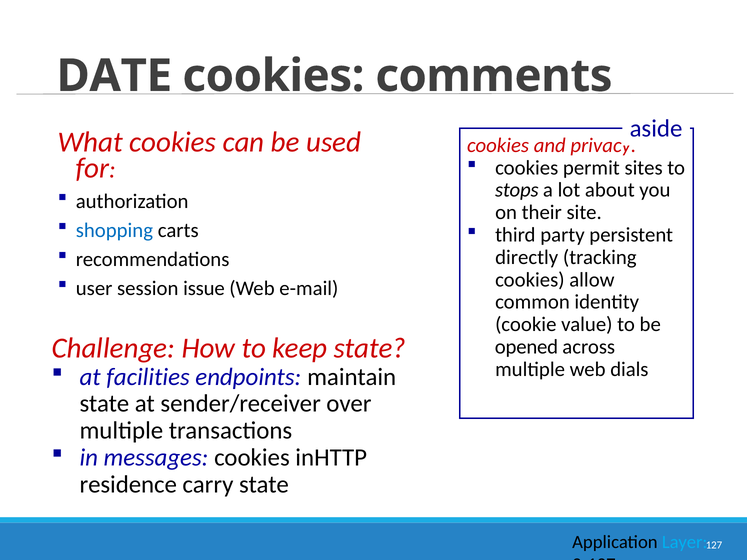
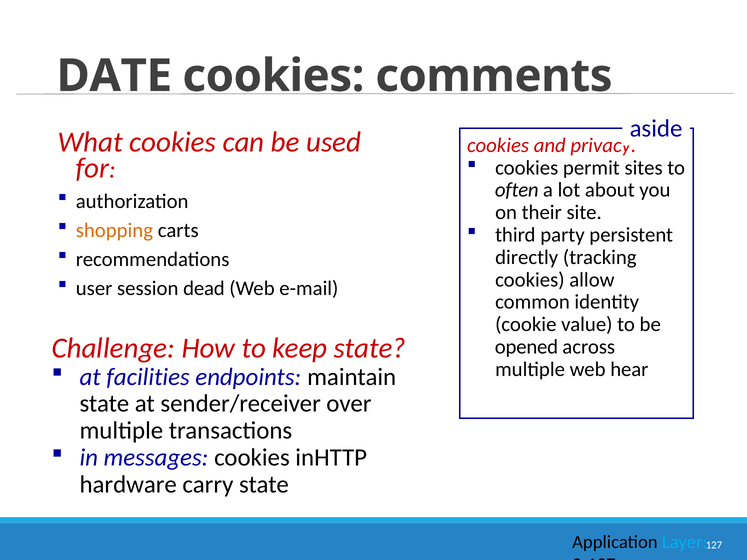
stops: stops -> often
shopping colour: blue -> orange
issue: issue -> dead
dials: dials -> hear
residence: residence -> hardware
